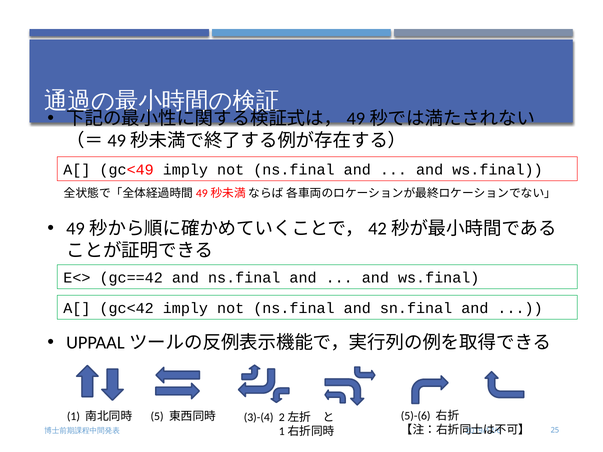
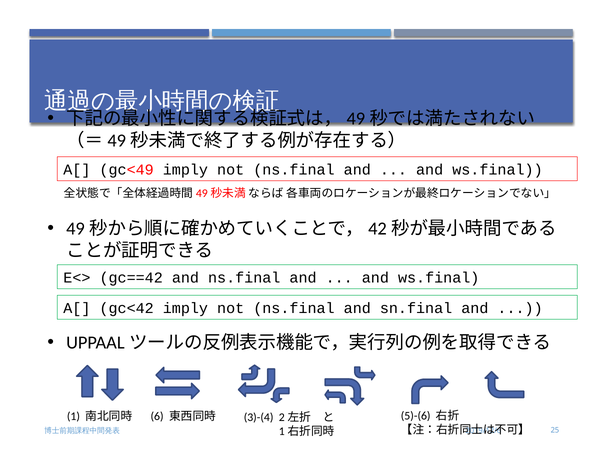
5: 5 -> 6
